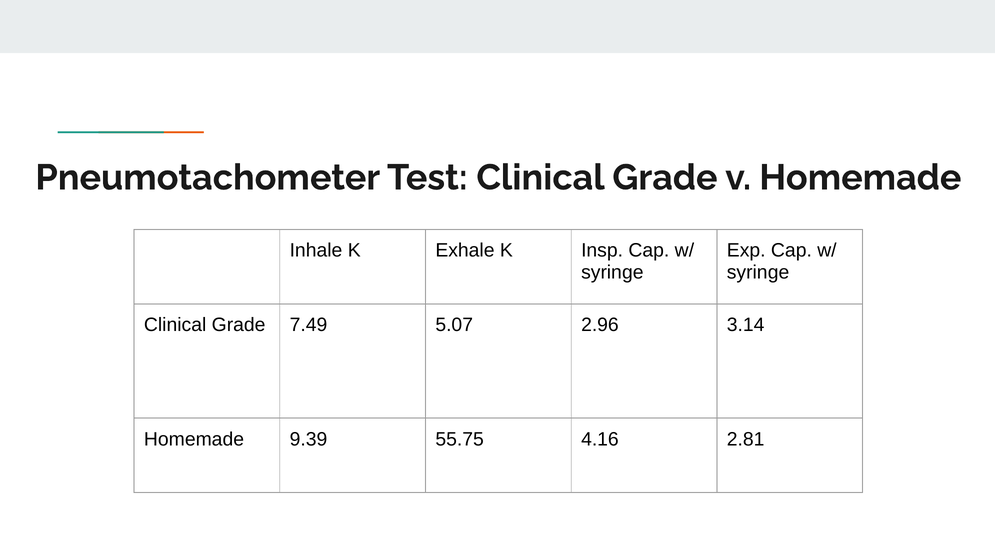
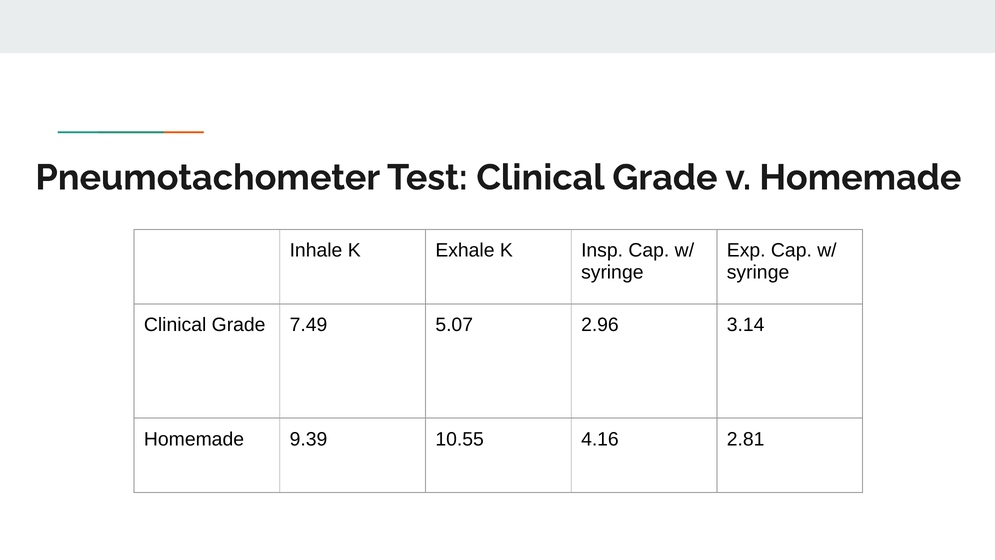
55.75: 55.75 -> 10.55
